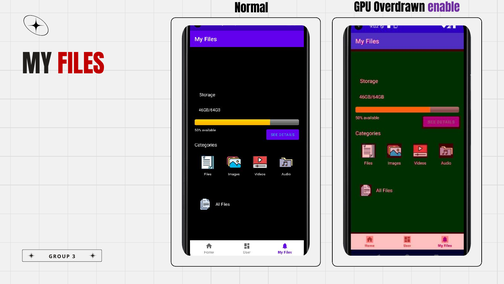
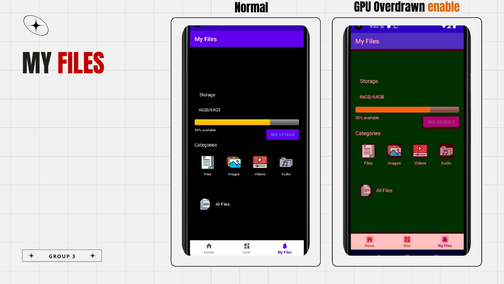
enable colour: purple -> orange
